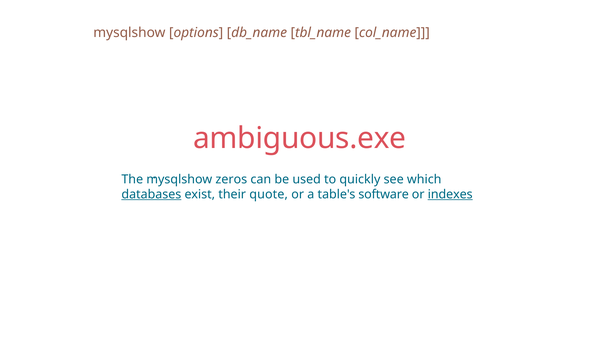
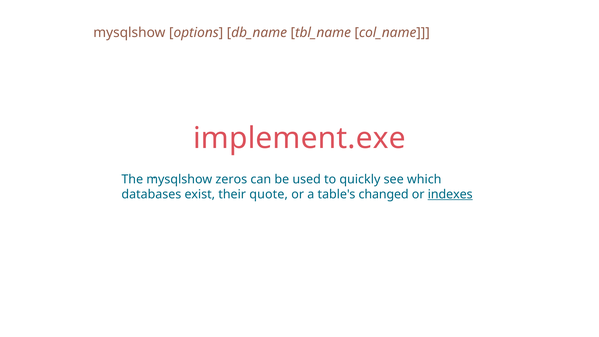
ambiguous.exe: ambiguous.exe -> implement.exe
databases underline: present -> none
software: software -> changed
